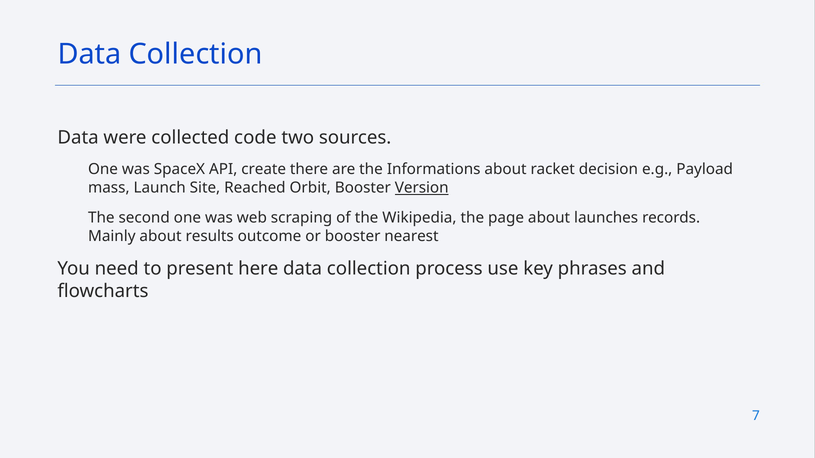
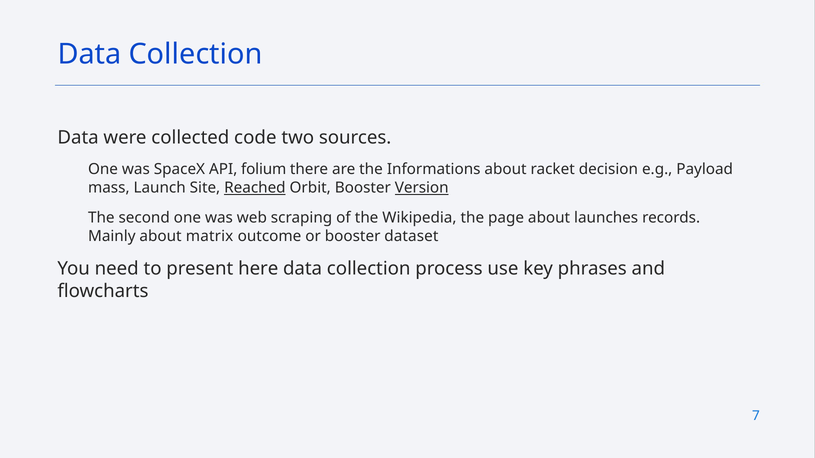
create: create -> folium
Reached underline: none -> present
results: results -> matrix
nearest: nearest -> dataset
